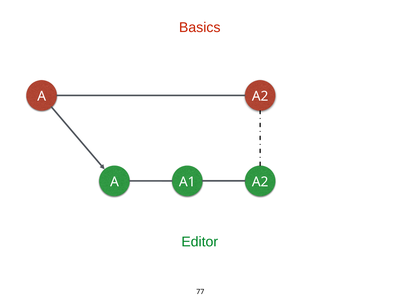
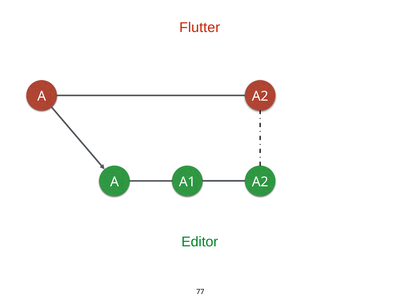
Basics: Basics -> Flutter
